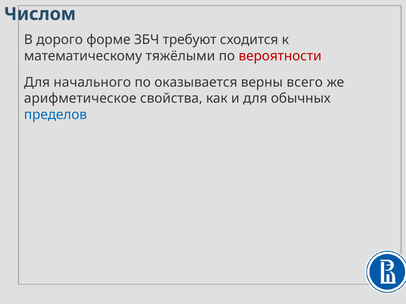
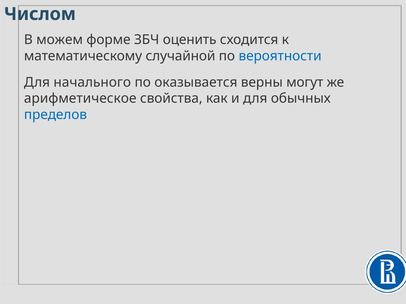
дорого: дорого -> можем
требуют: требуют -> оценить
тяжёлыми: тяжёлыми -> случайной
вероятности colour: red -> blue
всего: всего -> могут
